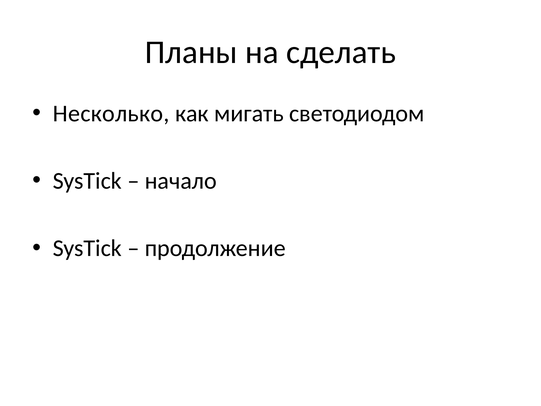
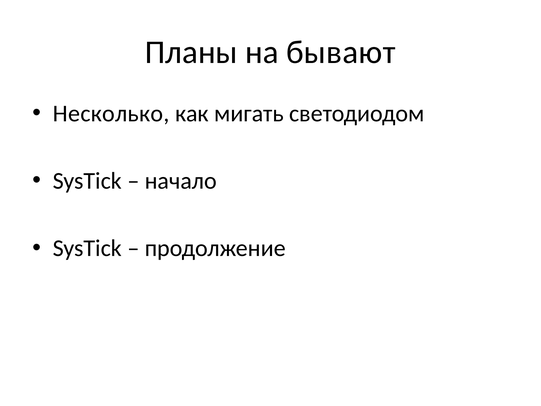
сделать: сделать -> бывают
